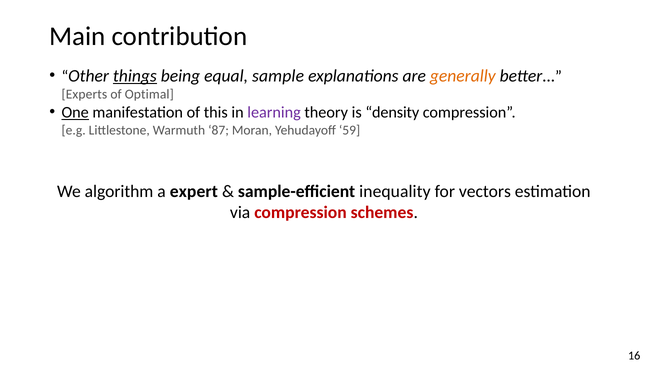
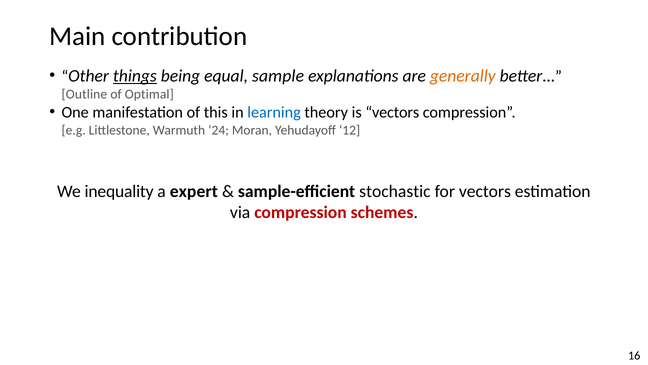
Experts: Experts -> Outline
One underline: present -> none
learning colour: purple -> blue
is density: density -> vectors
87: 87 -> 24
59: 59 -> 12
algorithm: algorithm -> inequality
inequality: inequality -> stochastic
